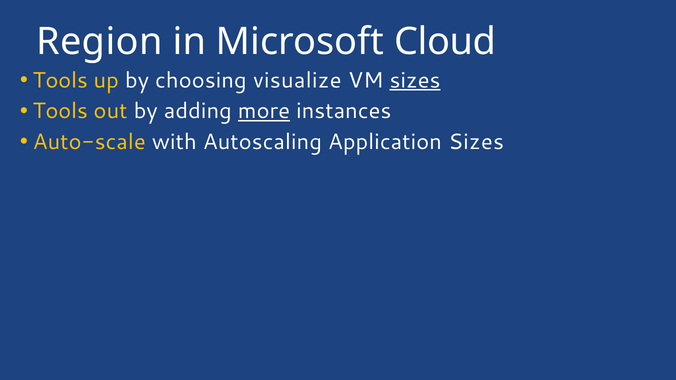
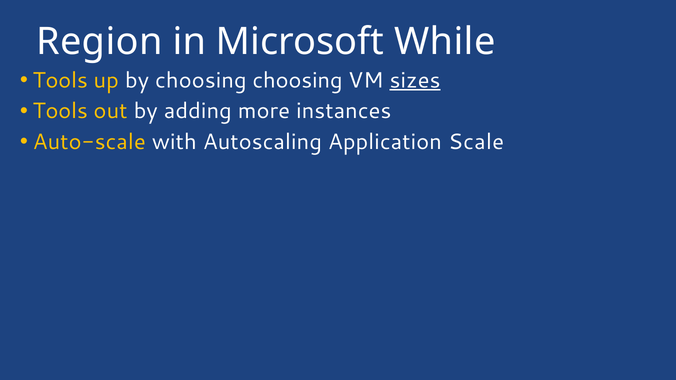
Cloud: Cloud -> While
choosing visualize: visualize -> choosing
more underline: present -> none
Application Sizes: Sizes -> Scale
